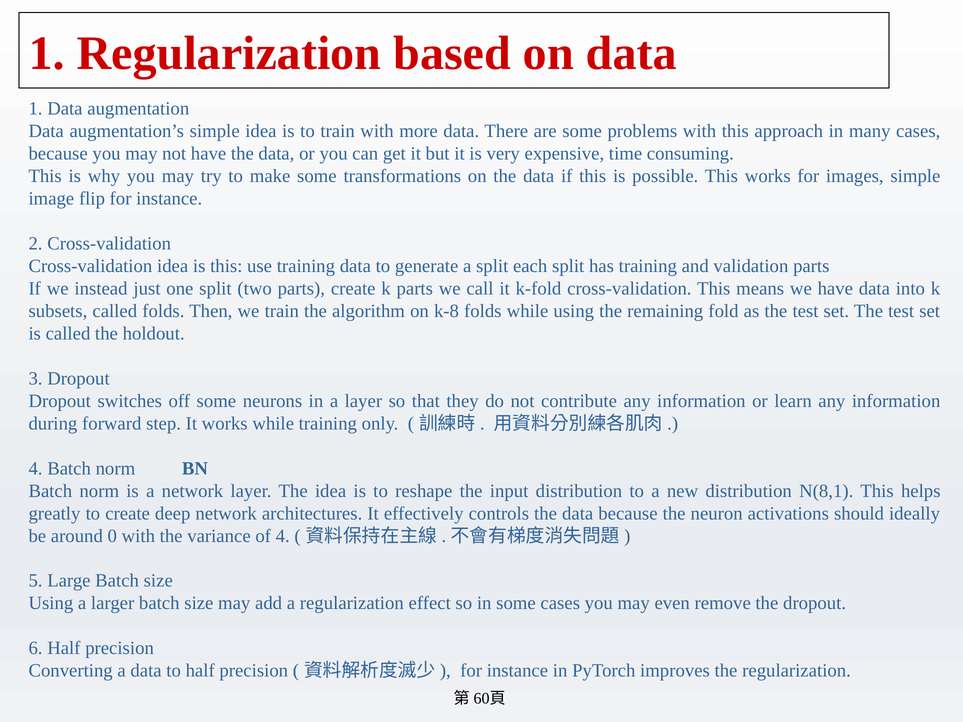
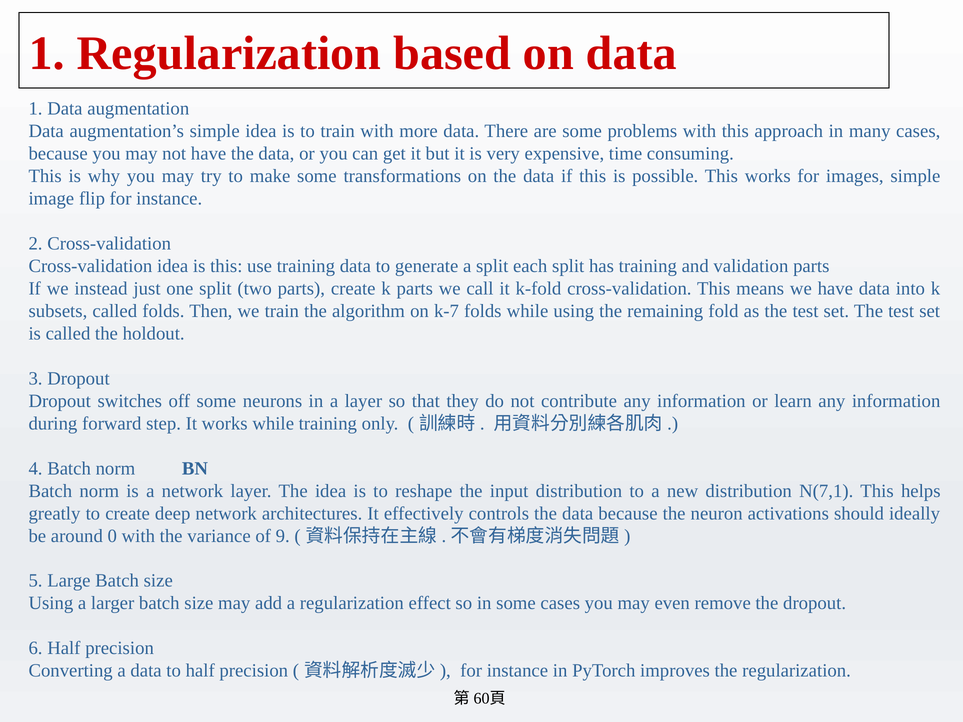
k-8: k-8 -> k-7
N(8,1: N(8,1 -> N(7,1
of 4: 4 -> 9
